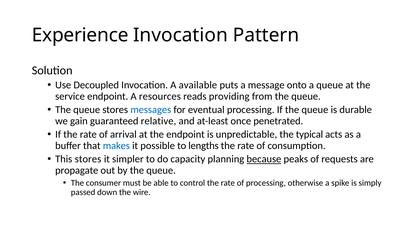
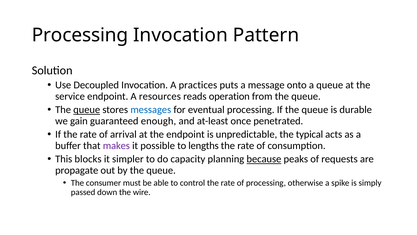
Experience at (80, 35): Experience -> Processing
available: available -> practices
providing: providing -> operation
queue at (87, 110) underline: none -> present
relative: relative -> enough
makes colour: blue -> purple
This stores: stores -> blocks
